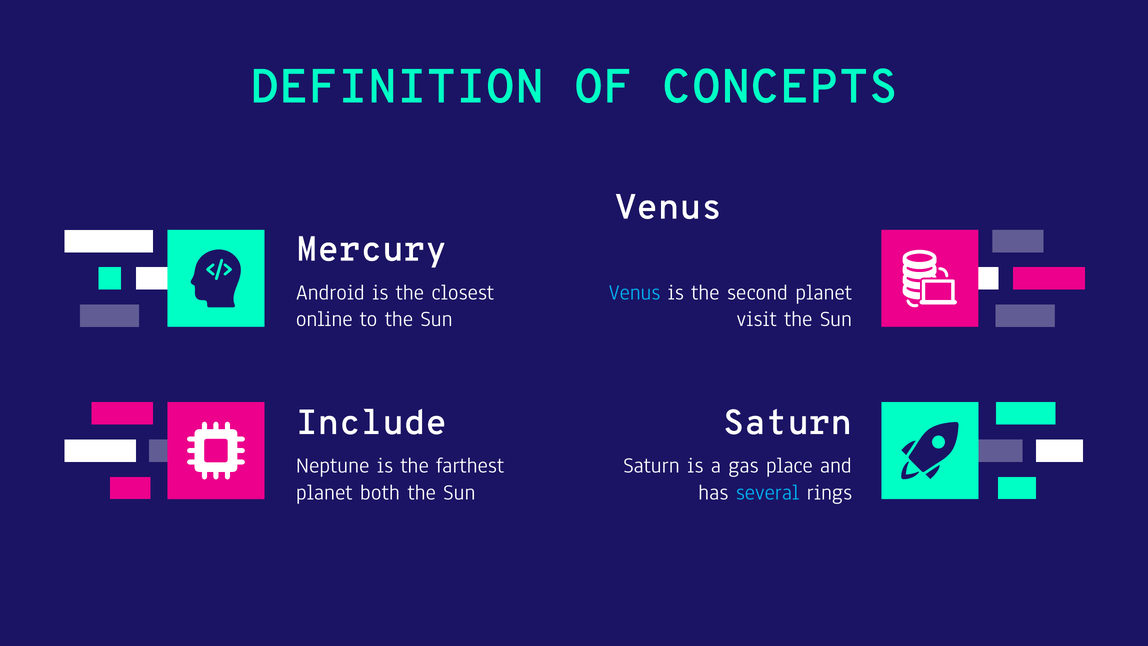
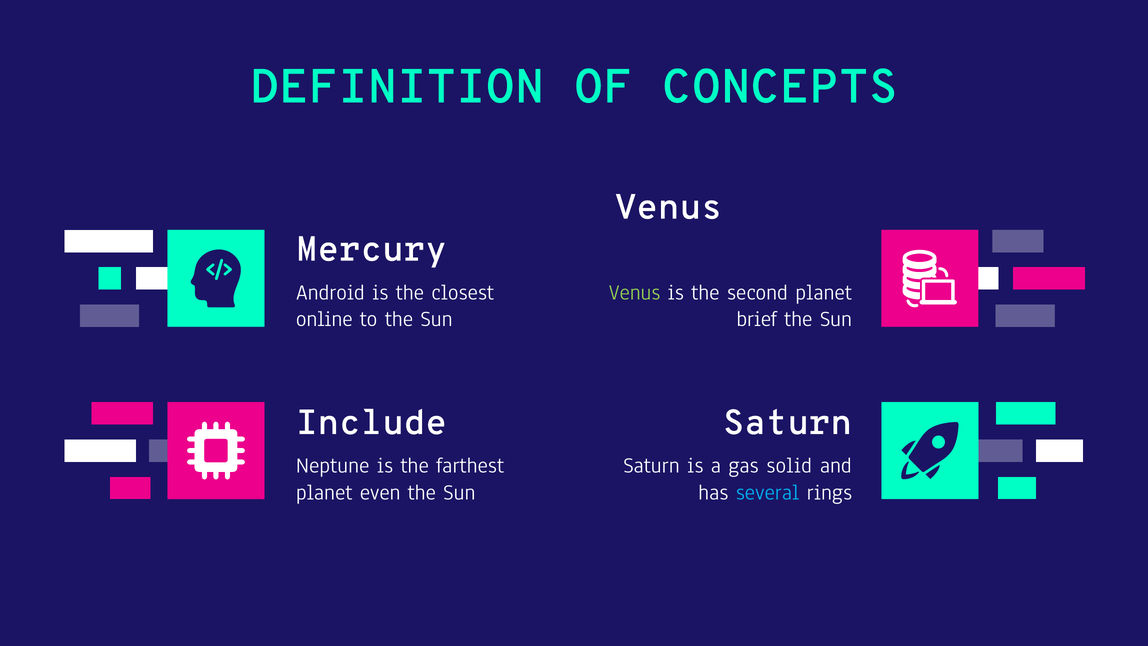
Venus at (635, 292) colour: light blue -> light green
visit: visit -> brief
place: place -> solid
both: both -> even
